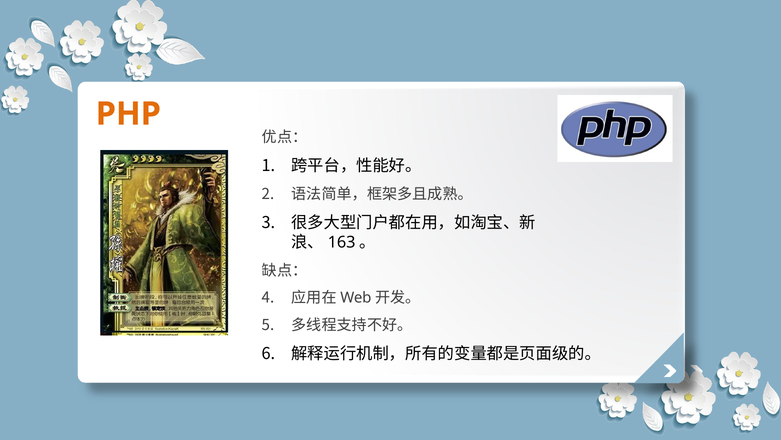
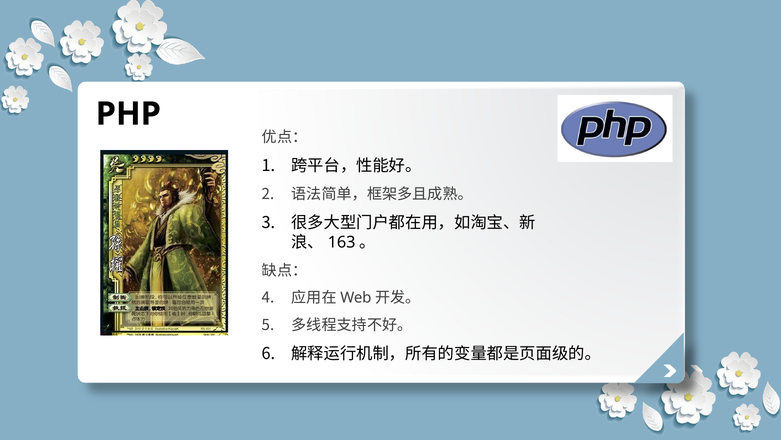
PHP colour: orange -> black
